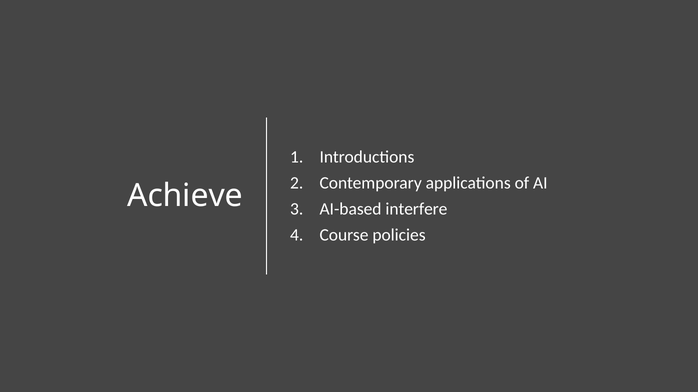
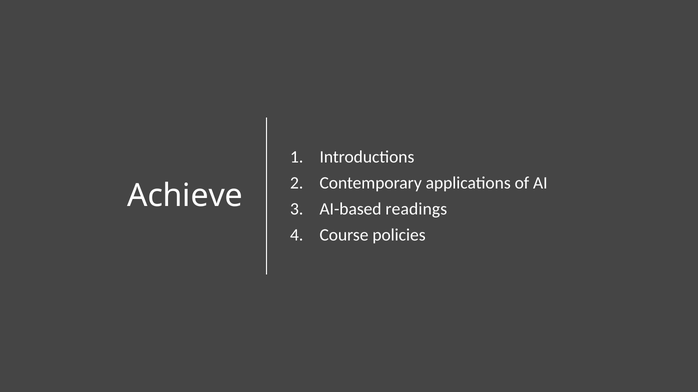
interfere: interfere -> readings
